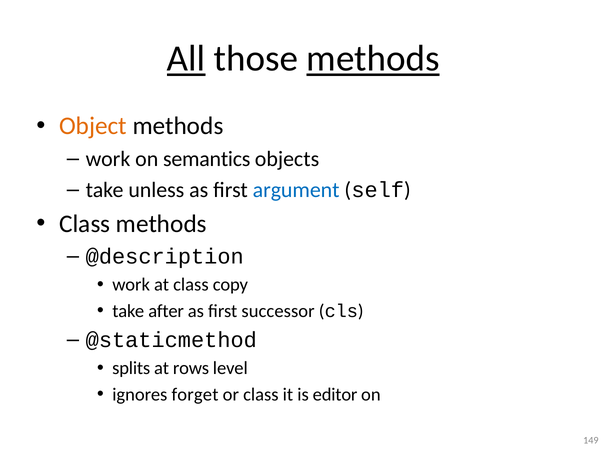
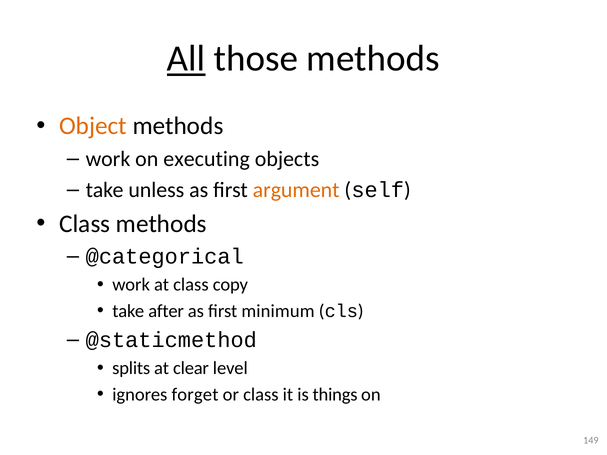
methods at (373, 59) underline: present -> none
semantics: semantics -> executing
argument colour: blue -> orange
@description: @description -> @categorical
successor: successor -> minimum
rows: rows -> clear
editor: editor -> things
